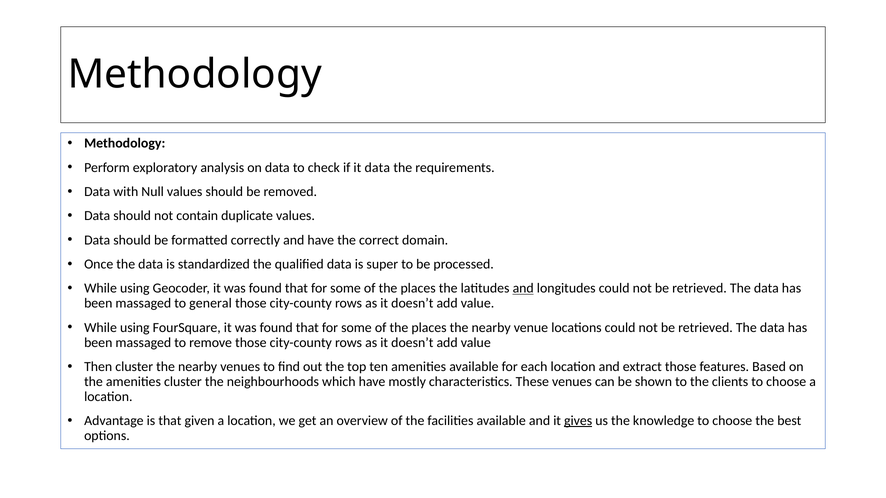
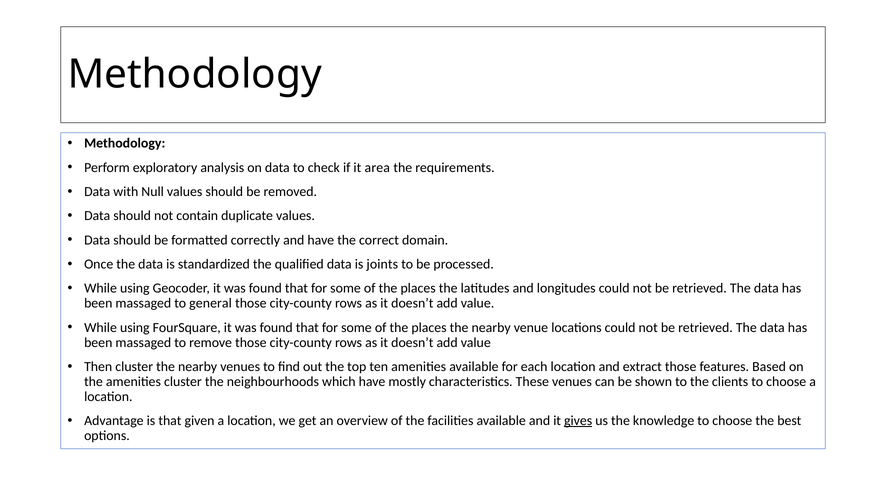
it data: data -> area
super: super -> joints
and at (523, 289) underline: present -> none
